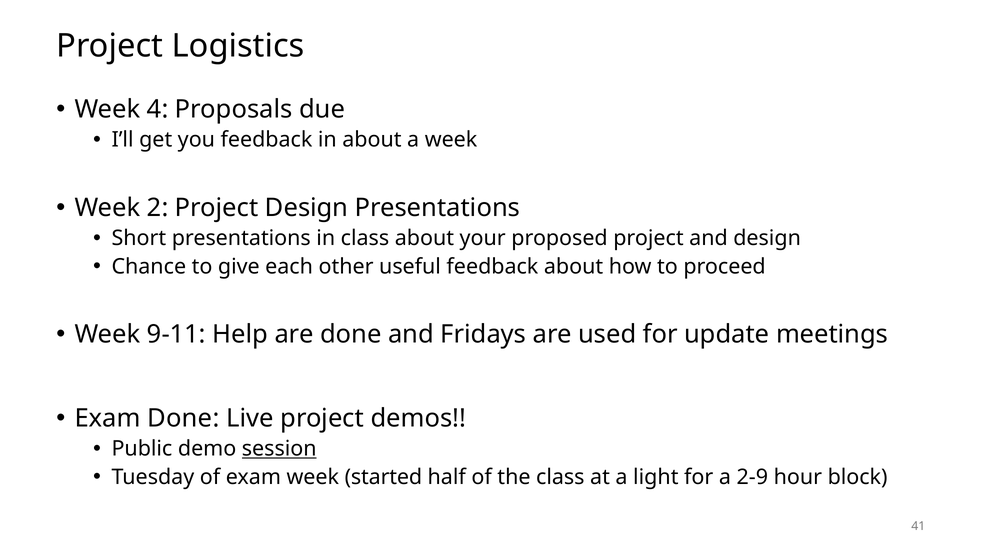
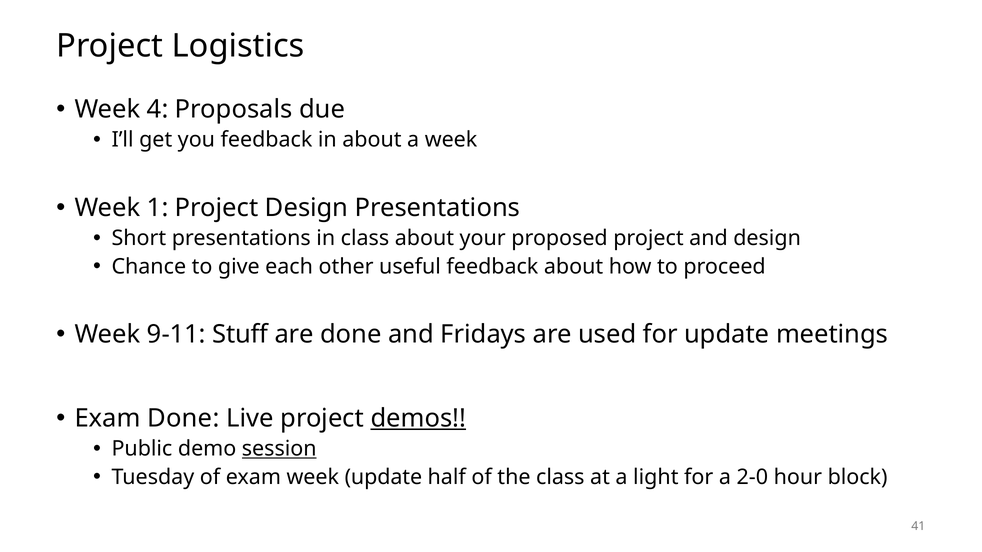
2: 2 -> 1
Help: Help -> Stuff
demos underline: none -> present
week started: started -> update
2-9: 2-9 -> 2-0
